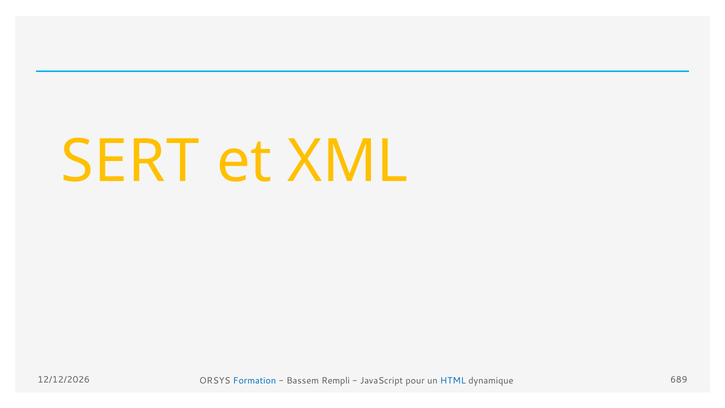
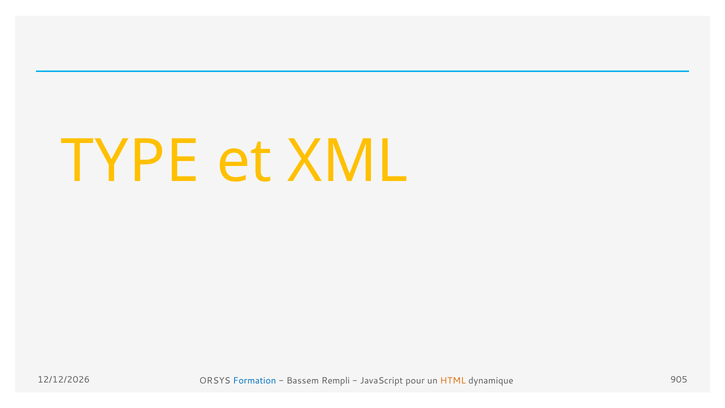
SERT: SERT -> TYPE
HTML colour: blue -> orange
689: 689 -> 905
